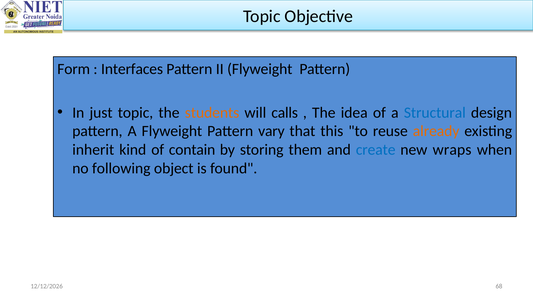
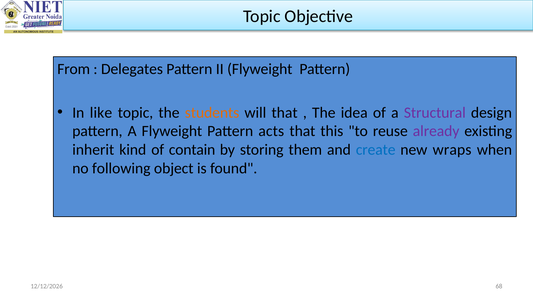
Form: Form -> From
Interfaces: Interfaces -> Delegates
just: just -> like
will calls: calls -> that
Structural colour: blue -> purple
vary: vary -> acts
already colour: orange -> purple
